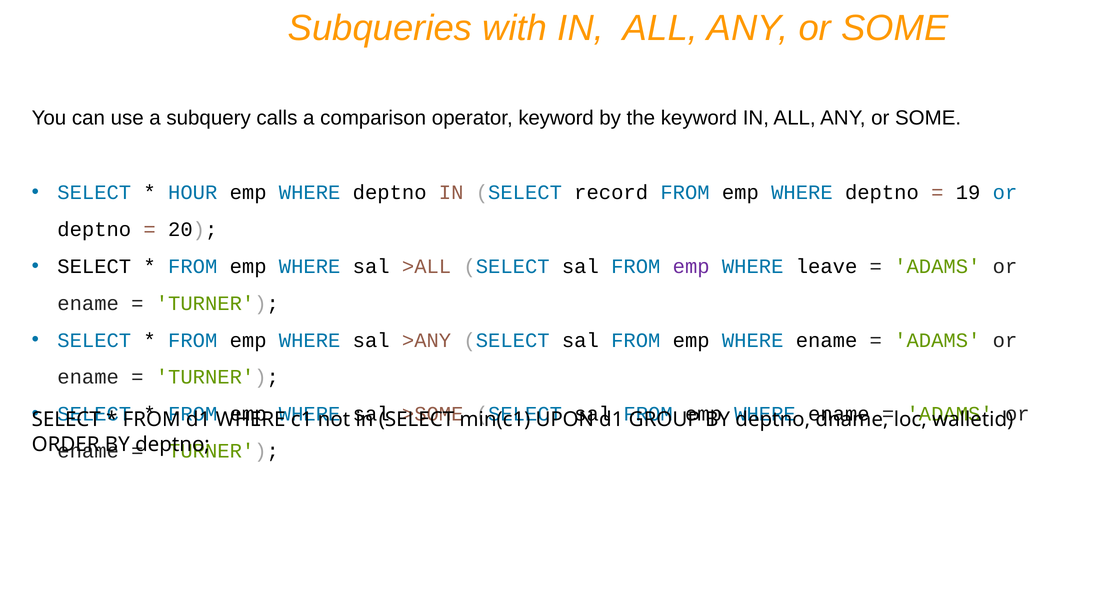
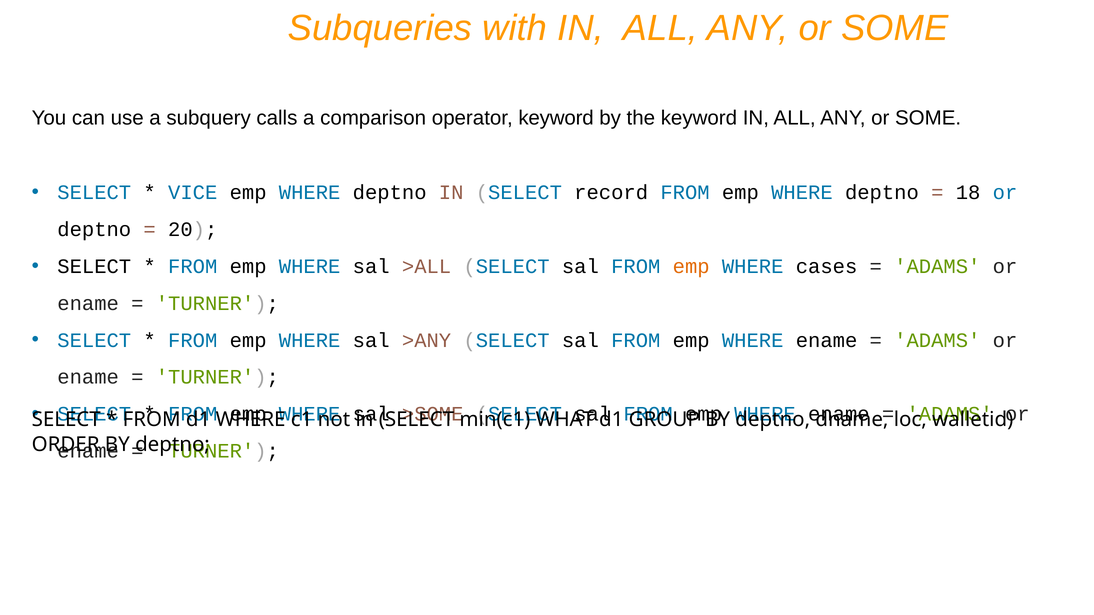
HOUR: HOUR -> VICE
19: 19 -> 18
emp at (691, 267) colour: purple -> orange
leave: leave -> cases
UPON: UPON -> WHAT
